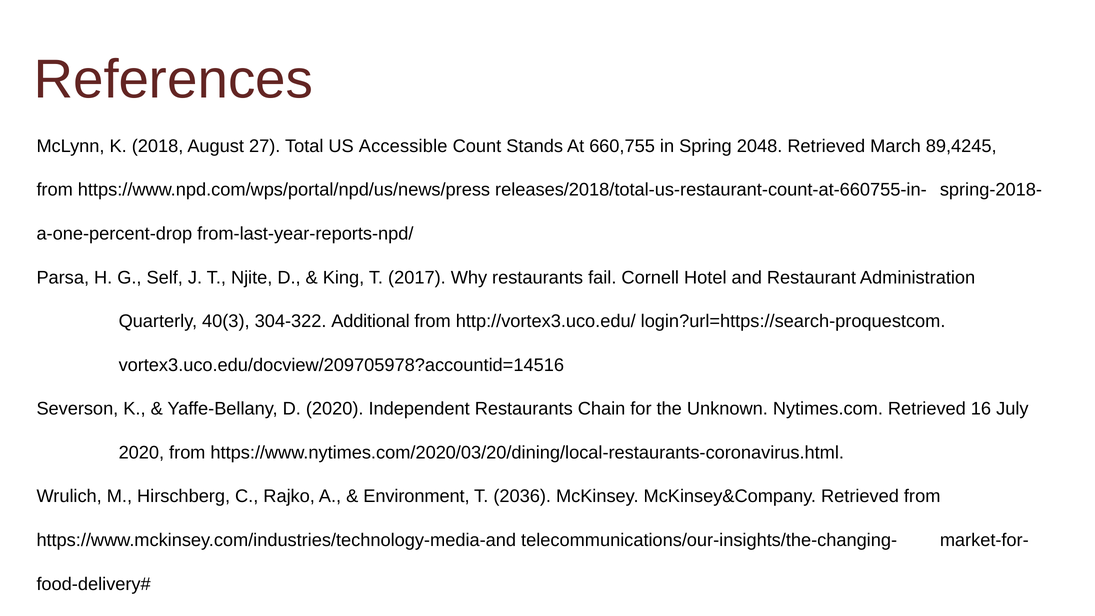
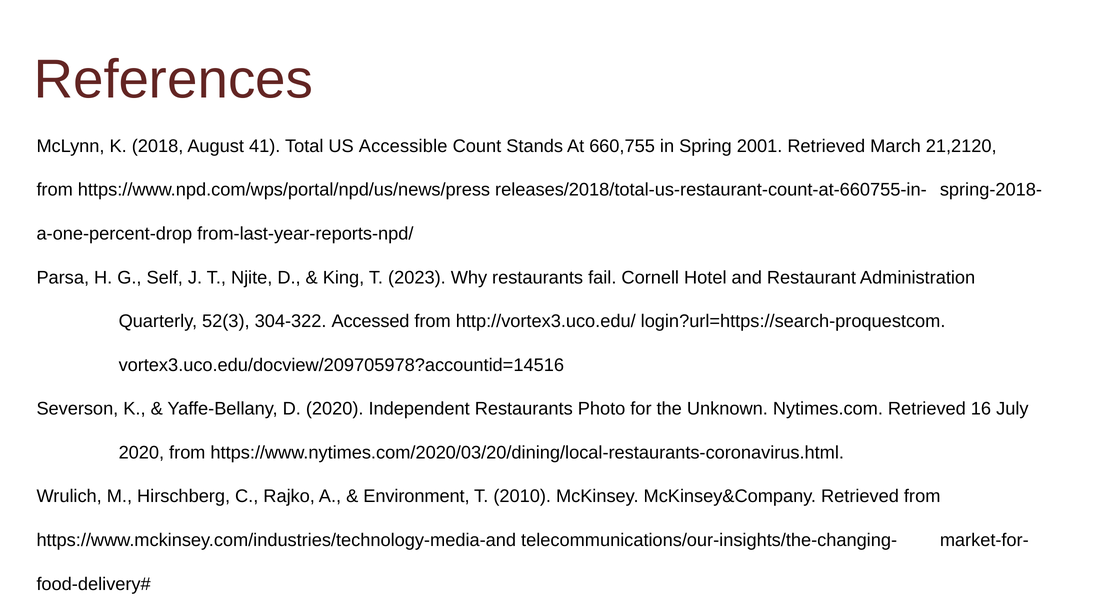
27: 27 -> 41
2048: 2048 -> 2001
89,4245: 89,4245 -> 21,2120
2017: 2017 -> 2023
40(3: 40(3 -> 52(3
Additional: Additional -> Accessed
Chain: Chain -> Photo
2036: 2036 -> 2010
